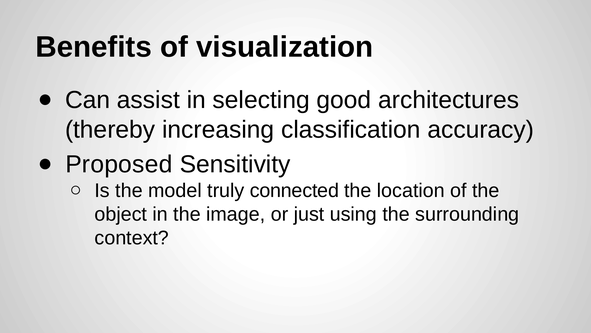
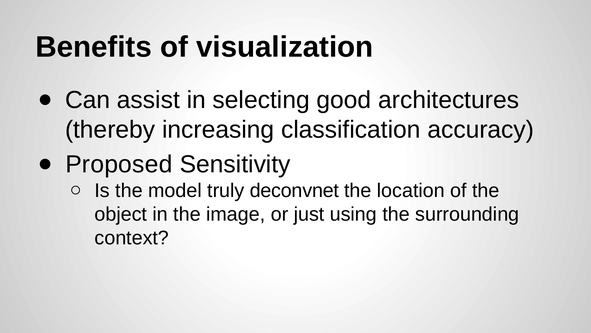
connected: connected -> deconvnet
